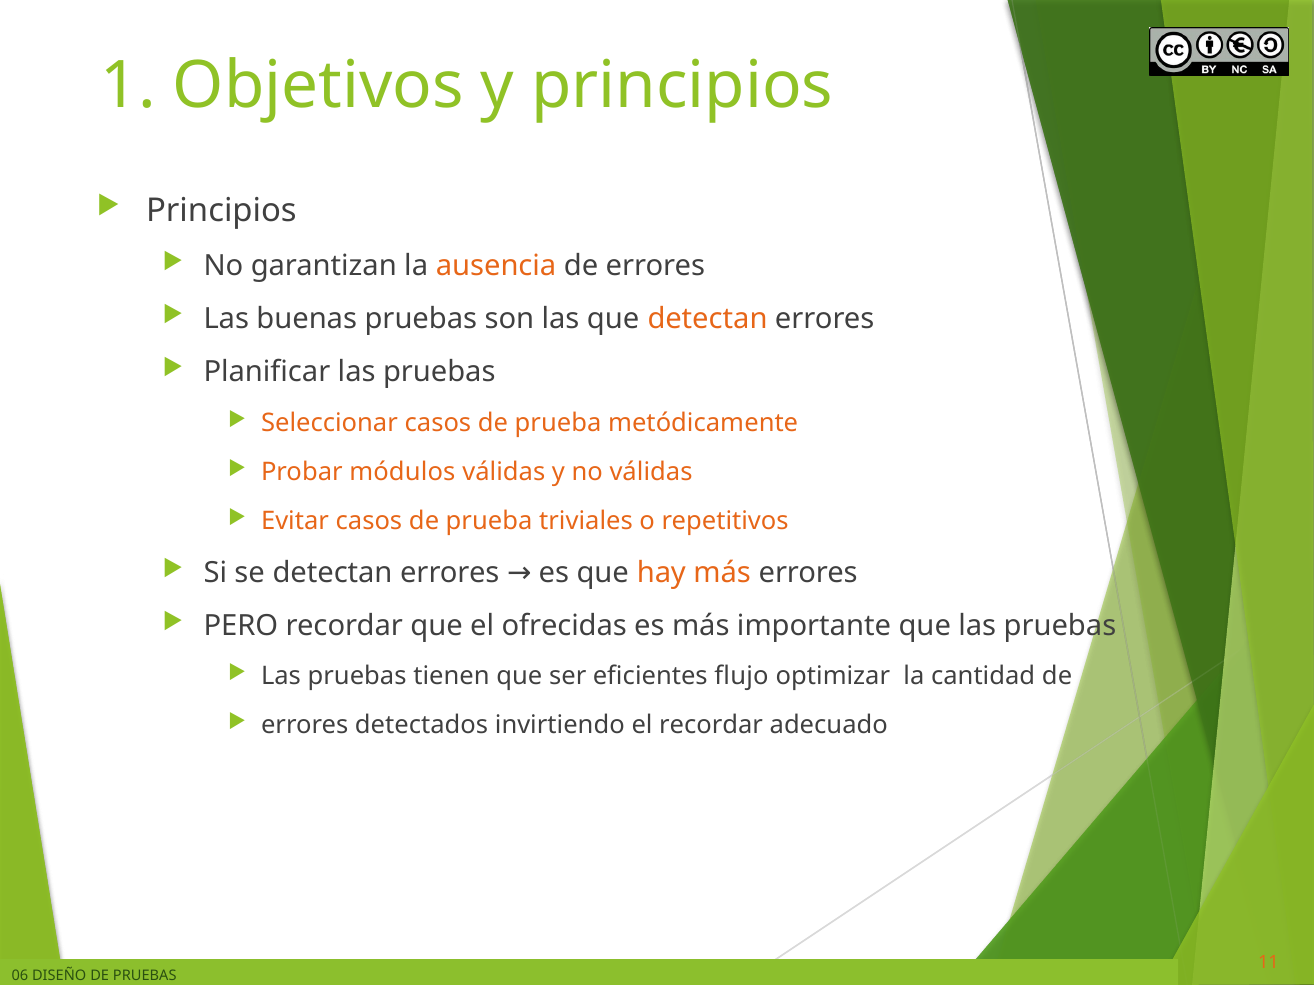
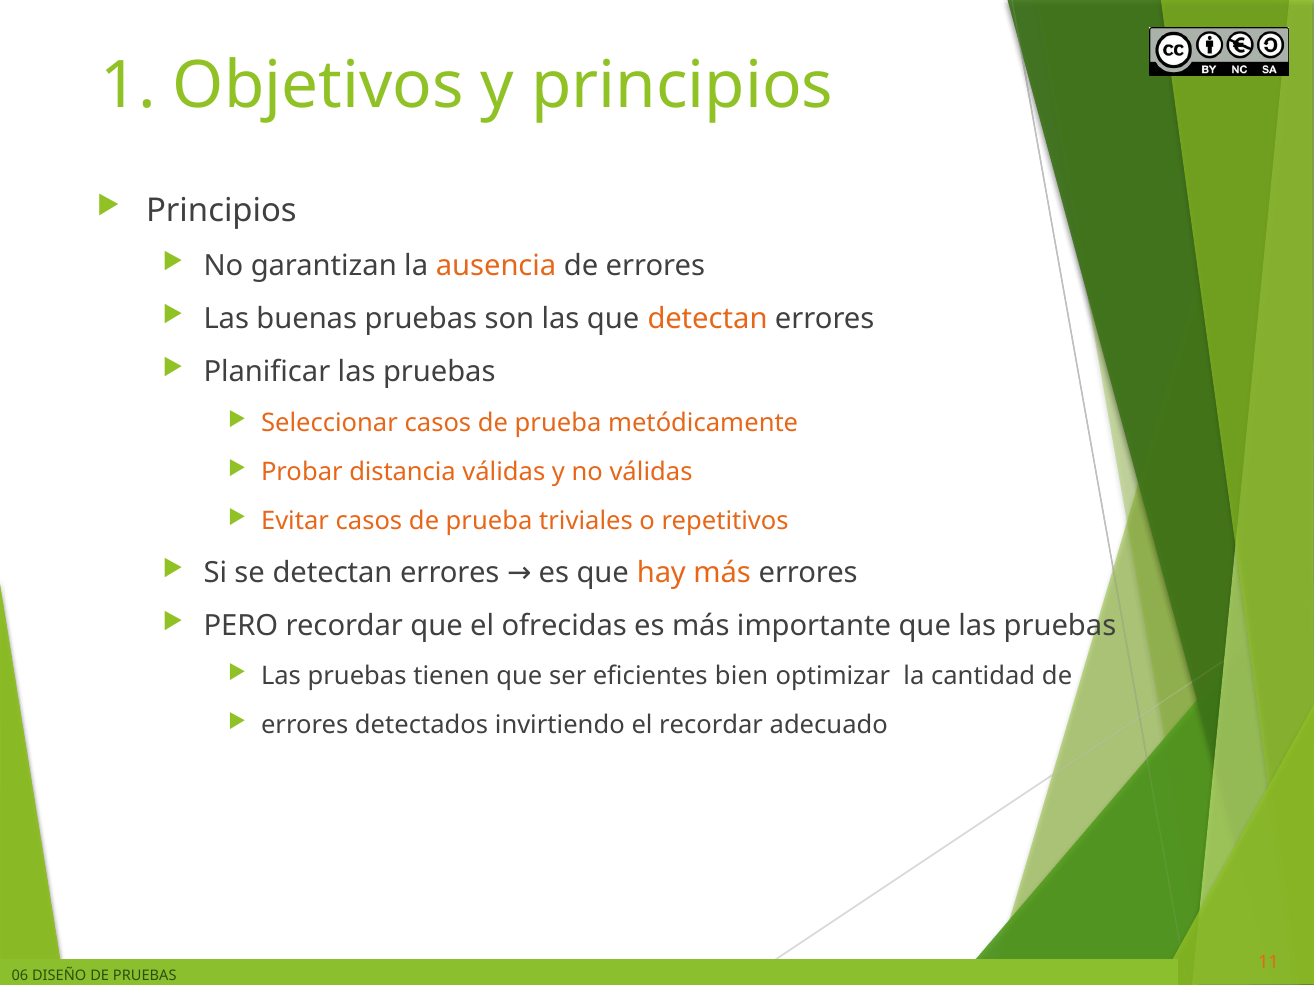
módulos: módulos -> distancia
flujo: flujo -> bien
